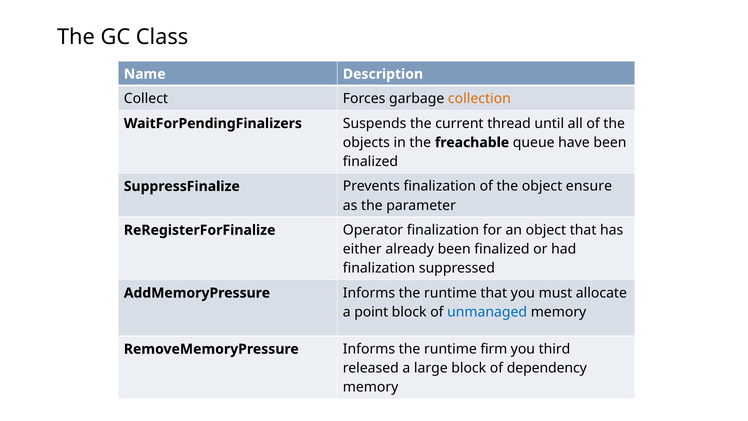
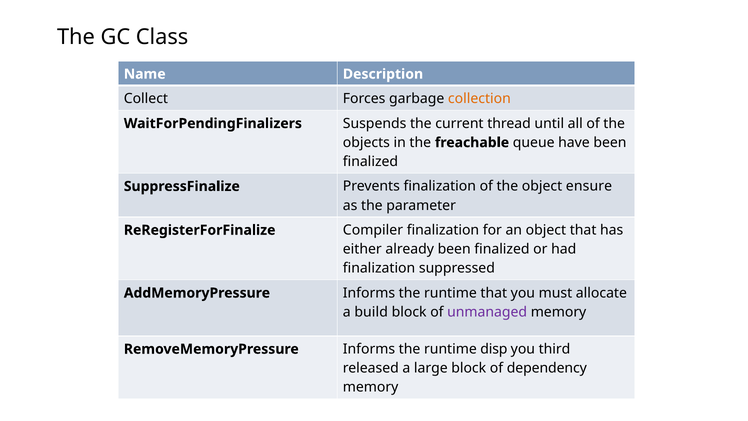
Operator: Operator -> Compiler
point: point -> build
unmanaged colour: blue -> purple
firm: firm -> disp
